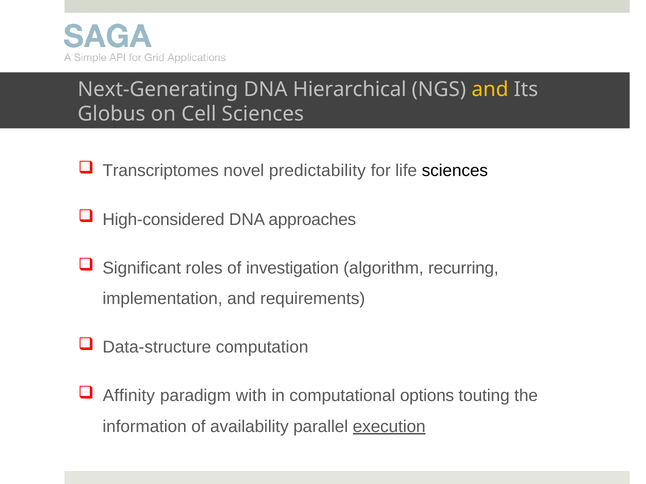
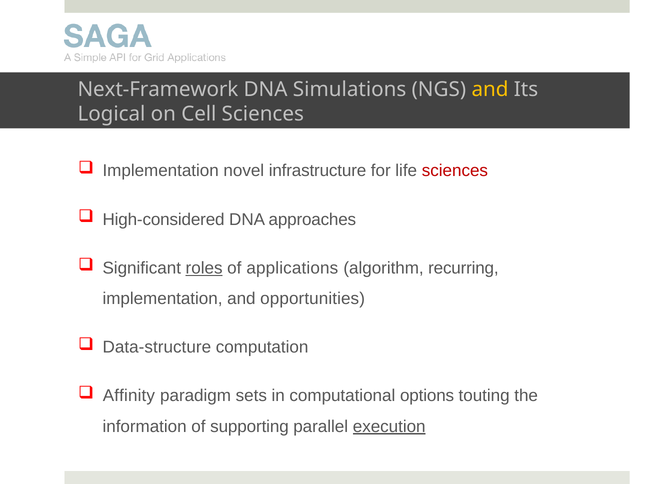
Next-Generating: Next-Generating -> Next-Framework
Hierarchical: Hierarchical -> Simulations
Globus: Globus -> Logical
Transcriptomes at (161, 171): Transcriptomes -> Implementation
predictability: predictability -> infrastructure
sciences at (455, 171) colour: black -> red
roles underline: none -> present
investigation: investigation -> applications
requirements: requirements -> opportunities
with: with -> sets
availability: availability -> supporting
